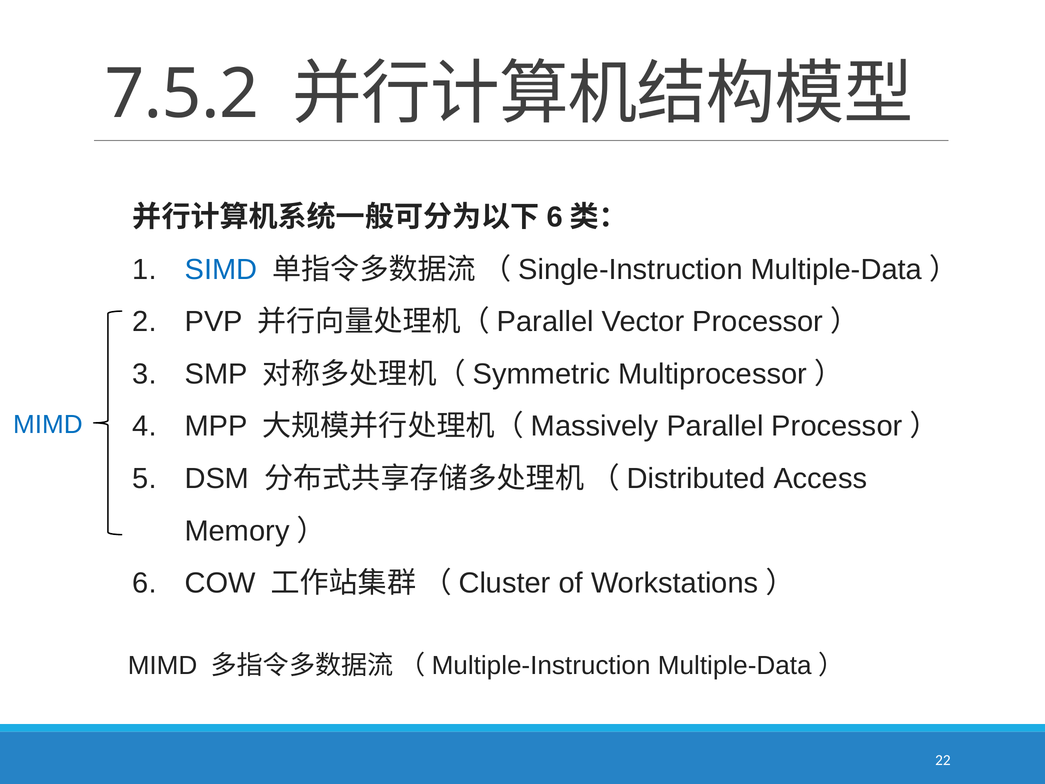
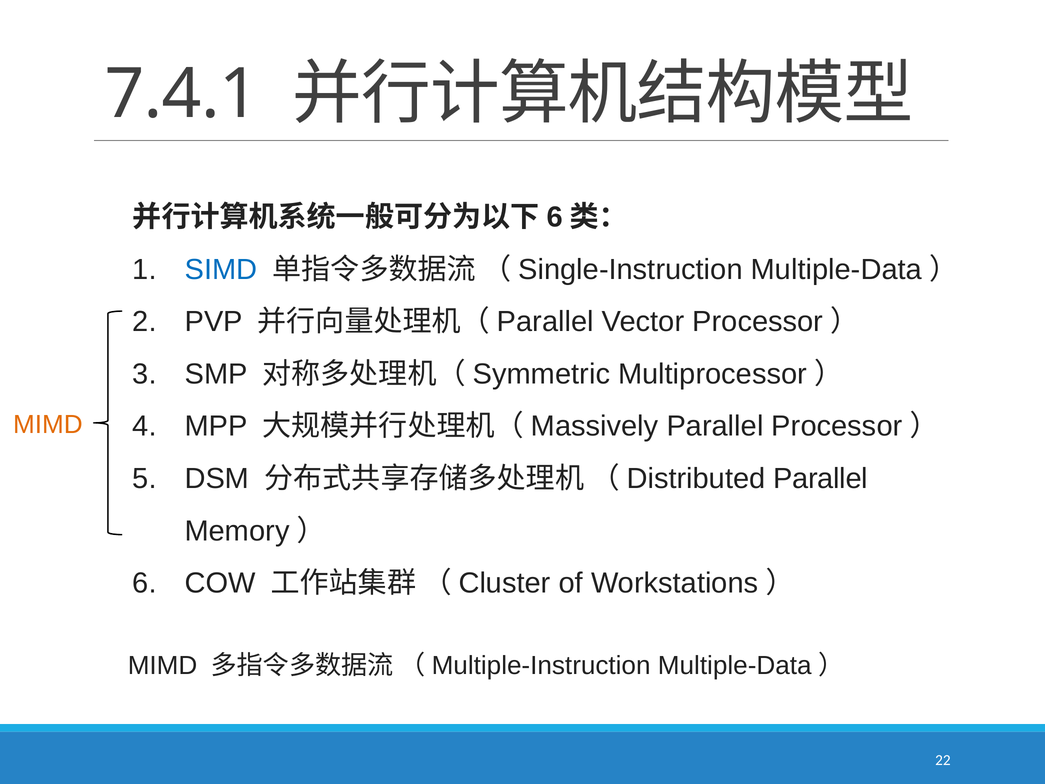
7.5.2: 7.5.2 -> 7.4.1
MIMD at (48, 424) colour: blue -> orange
（Distributed Access: Access -> Parallel
